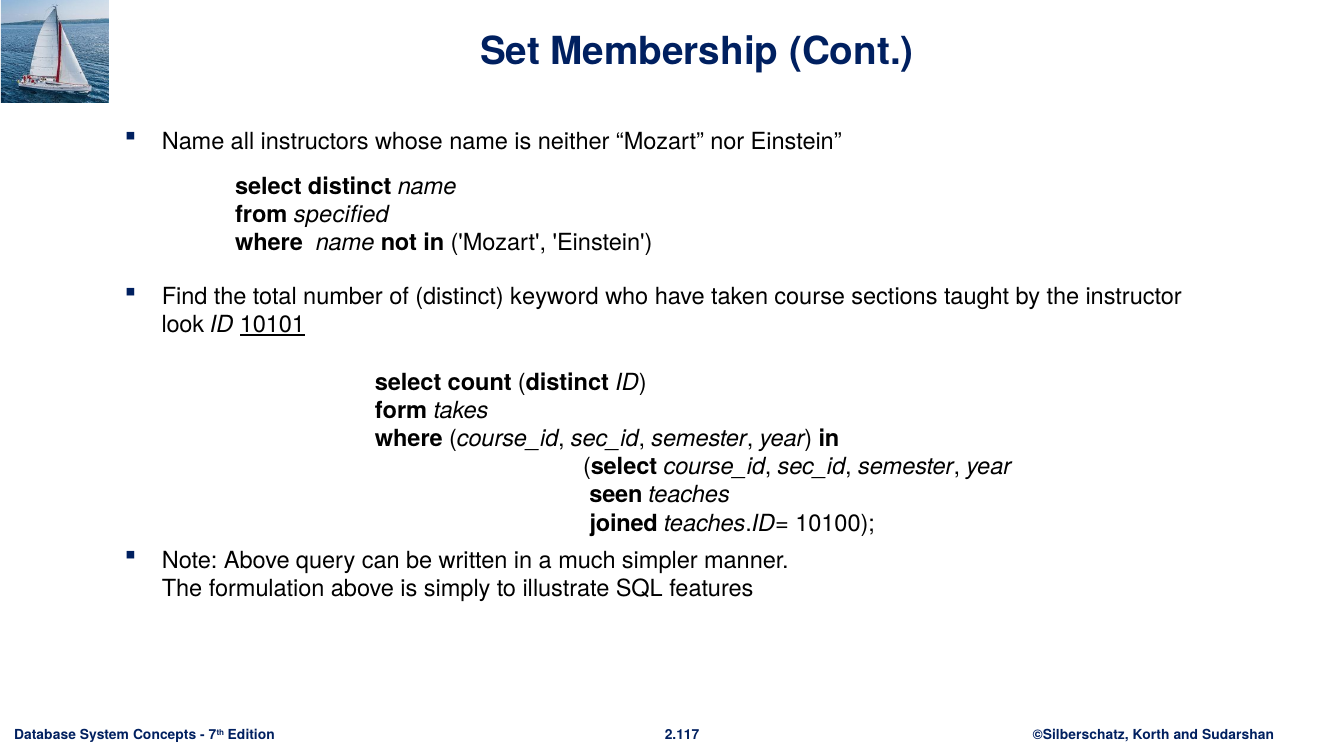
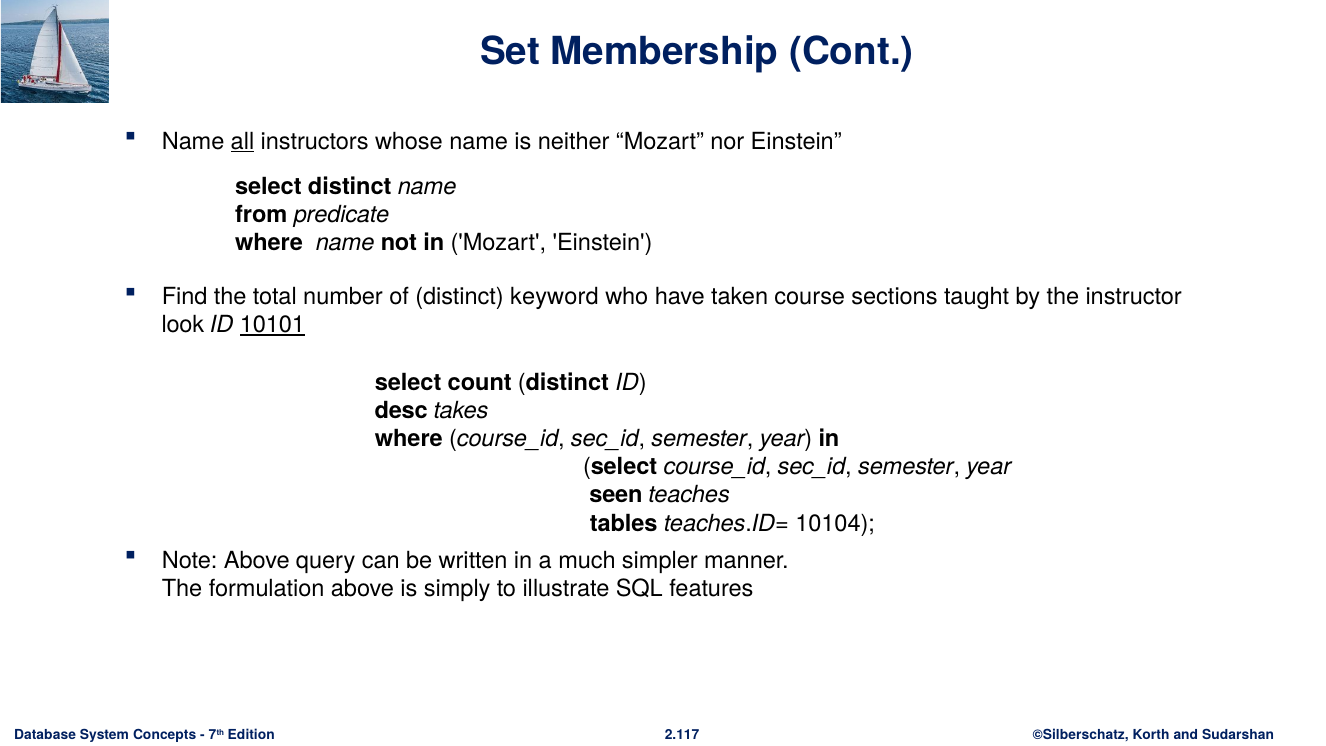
all underline: none -> present
specified: specified -> predicate
form: form -> desc
joined: joined -> tables
10100: 10100 -> 10104
